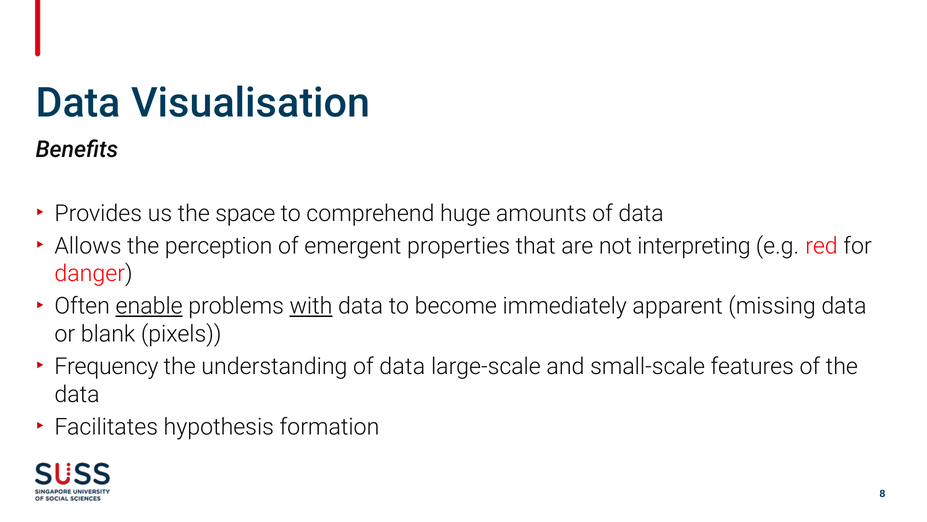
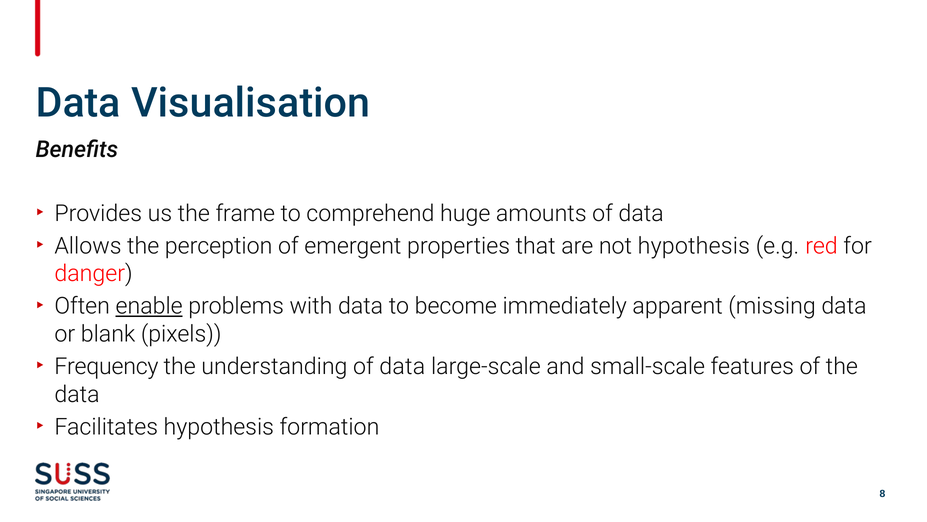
space: space -> frame
not interpreting: interpreting -> hypothesis
with underline: present -> none
